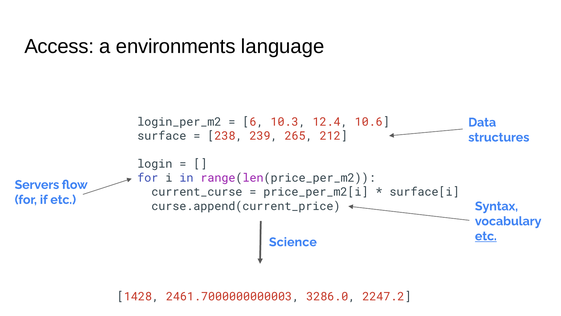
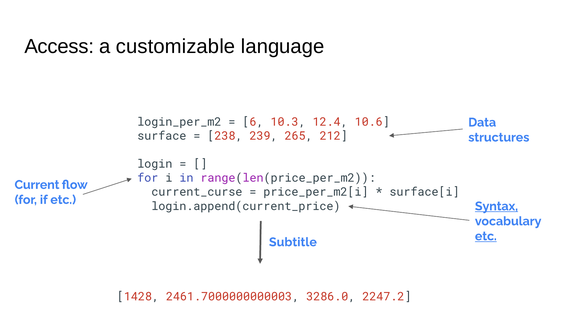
environments: environments -> customizable
Servers: Servers -> Current
Syntax underline: none -> present
curse.append(current_price: curse.append(current_price -> login.append(current_price
Science: Science -> Subtitle
